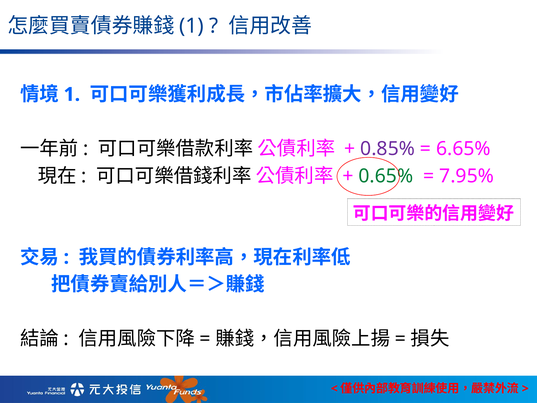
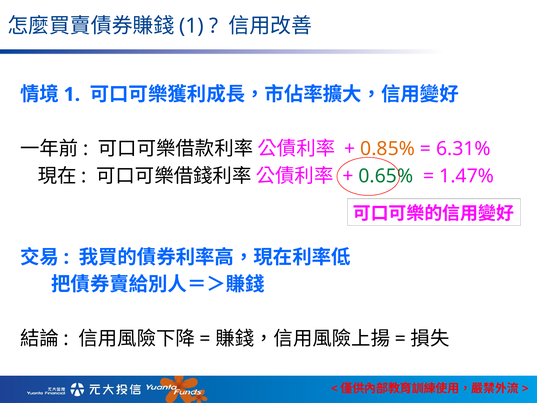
0.85% colour: purple -> orange
6.65%: 6.65% -> 6.31%
7.95%: 7.95% -> 1.47%
